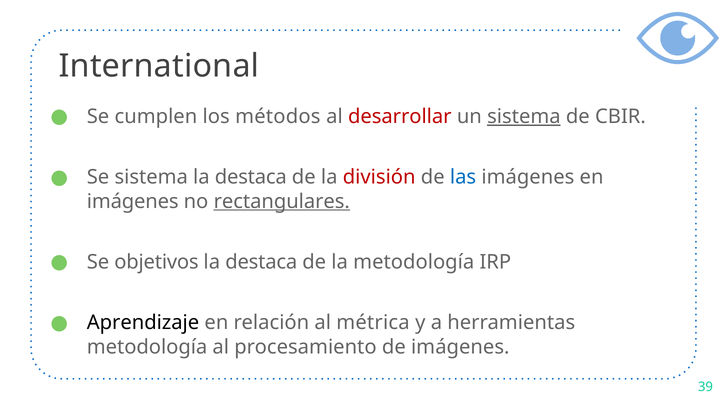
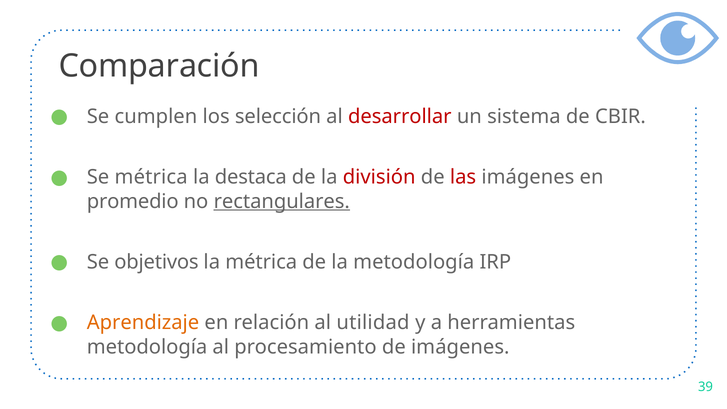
International: International -> Comparación
métodos: métodos -> selección
sistema at (524, 116) underline: present -> none
Se sistema: sistema -> métrica
las colour: blue -> red
imágenes at (133, 201): imágenes -> promedio
destaca at (261, 262): destaca -> métrica
Aprendizaje colour: black -> orange
métrica: métrica -> utilidad
